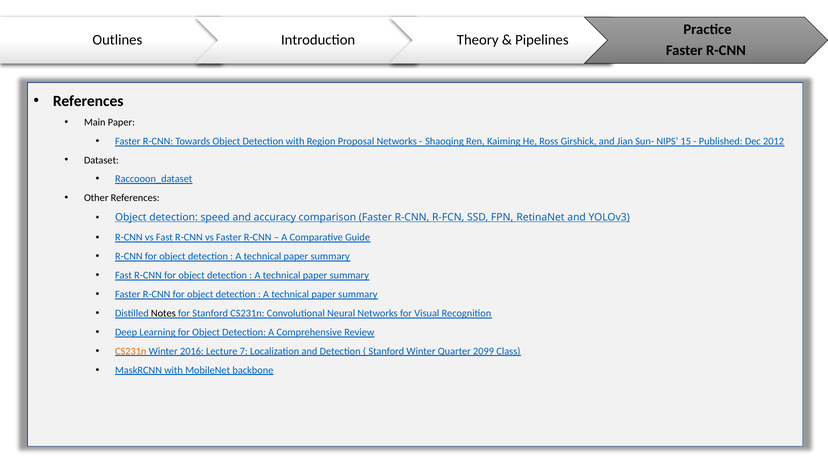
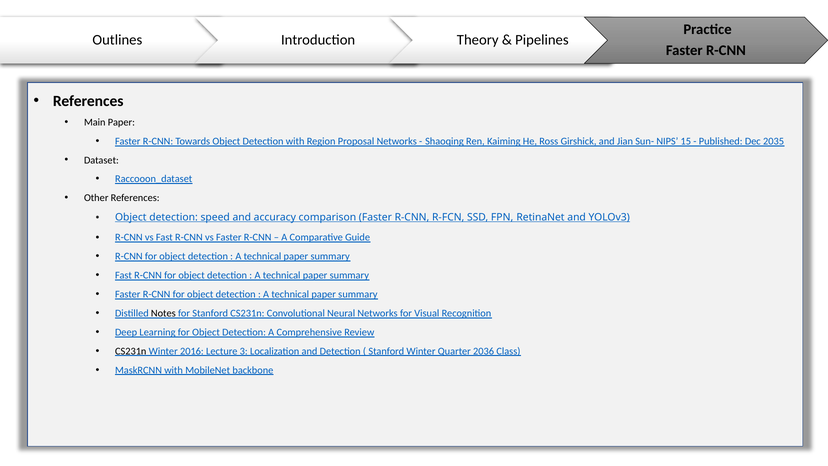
2012: 2012 -> 2035
CS231n at (131, 351) colour: orange -> black
7: 7 -> 3
2099: 2099 -> 2036
